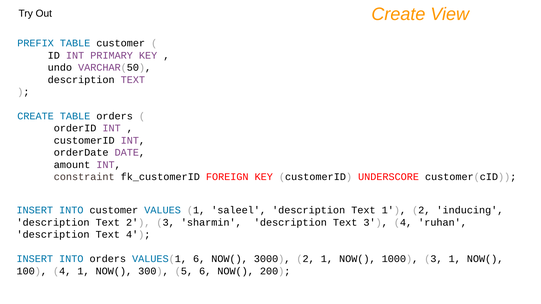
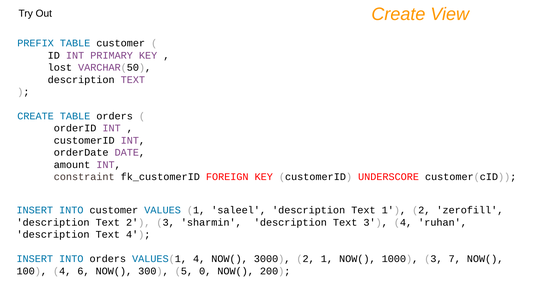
undo: undo -> lost
inducing: inducing -> zerofill
VALUES(1 6: 6 -> 4
3 1: 1 -> 7
4 1: 1 -> 6
5 6: 6 -> 0
